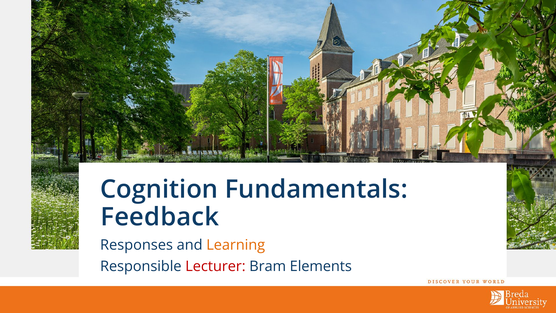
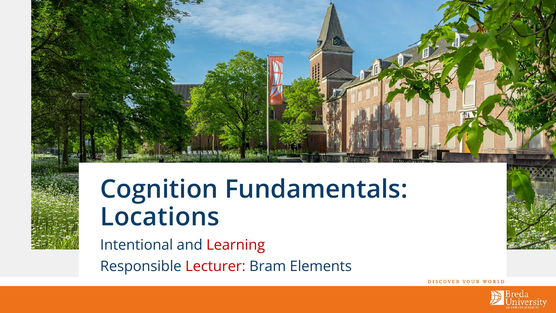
Feedback: Feedback -> Locations
Responses: Responses -> Intentional
Learning colour: orange -> red
